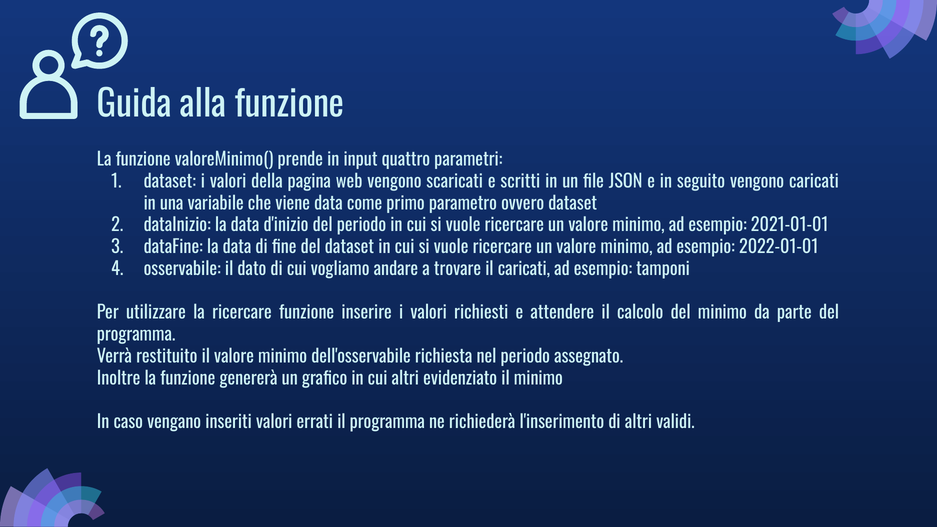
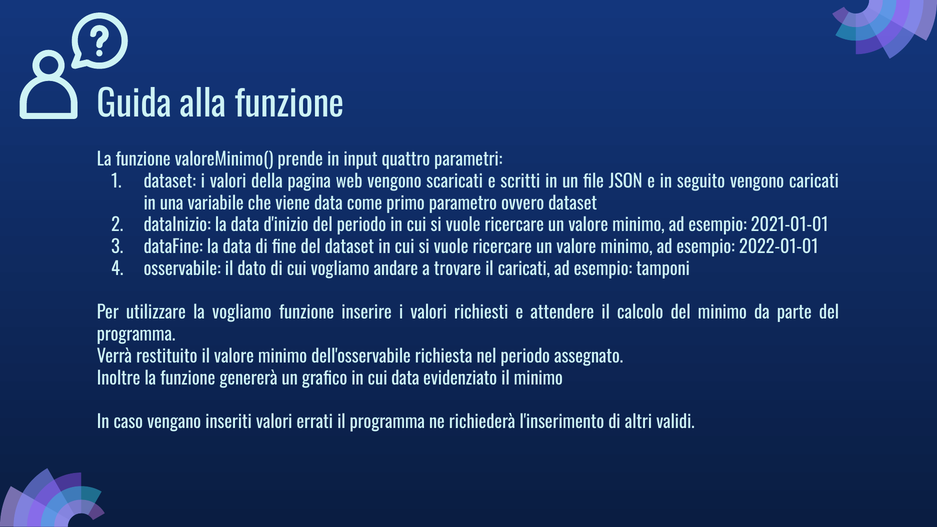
la ricercare: ricercare -> vogliamo
cui altri: altri -> data
